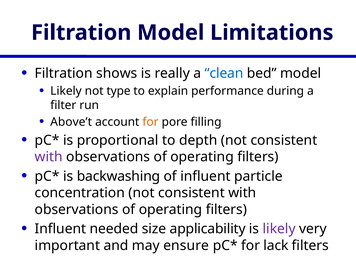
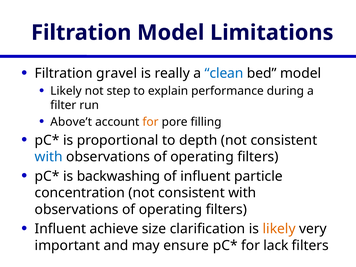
shows: shows -> gravel
type: type -> step
with at (49, 157) colour: purple -> blue
needed: needed -> achieve
applicability: applicability -> clarification
likely at (279, 229) colour: purple -> orange
